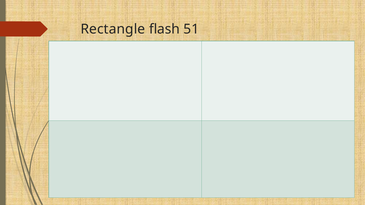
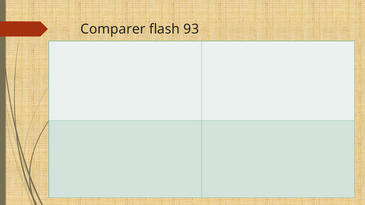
Rectangle: Rectangle -> Comparer
51: 51 -> 93
